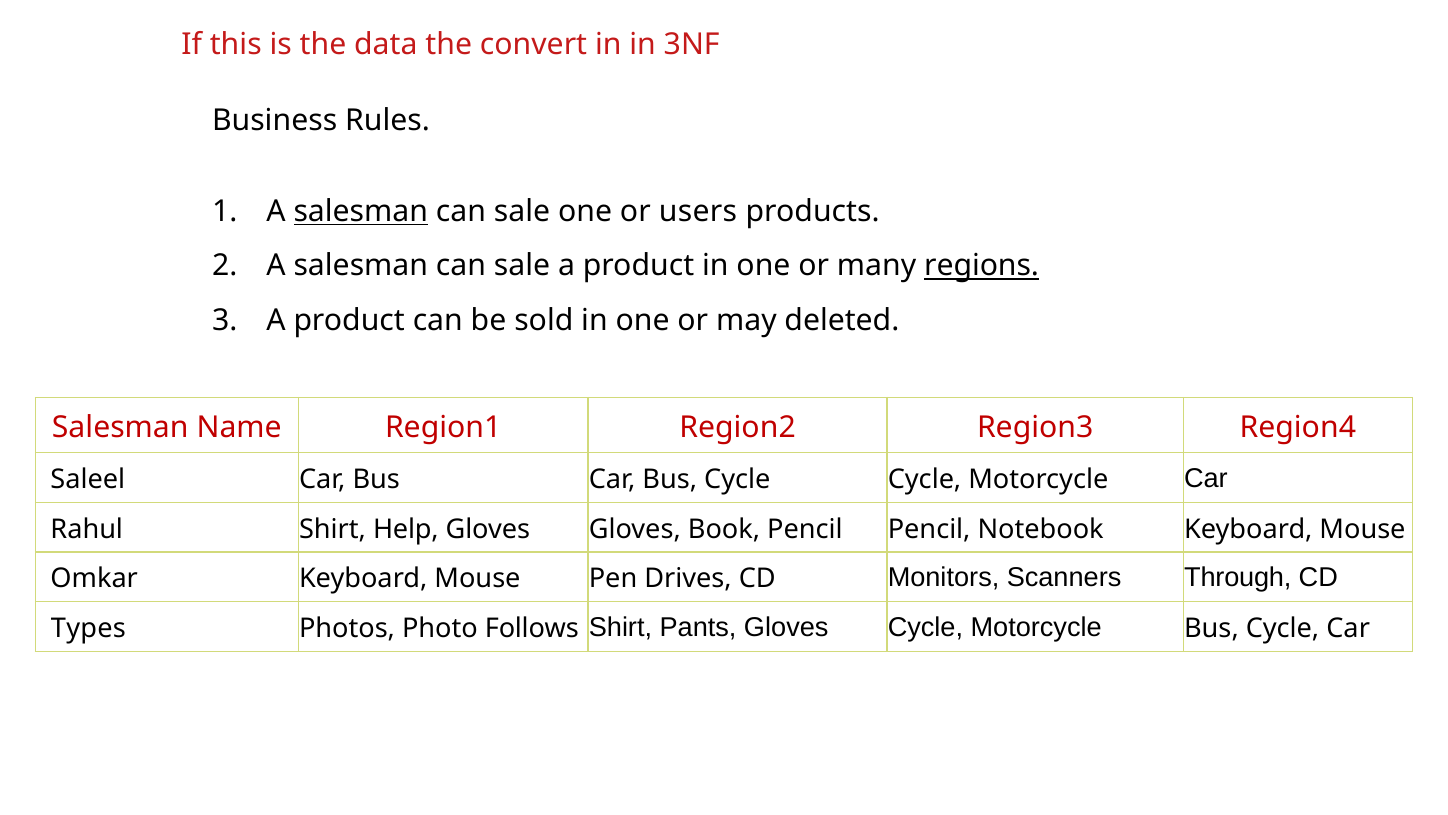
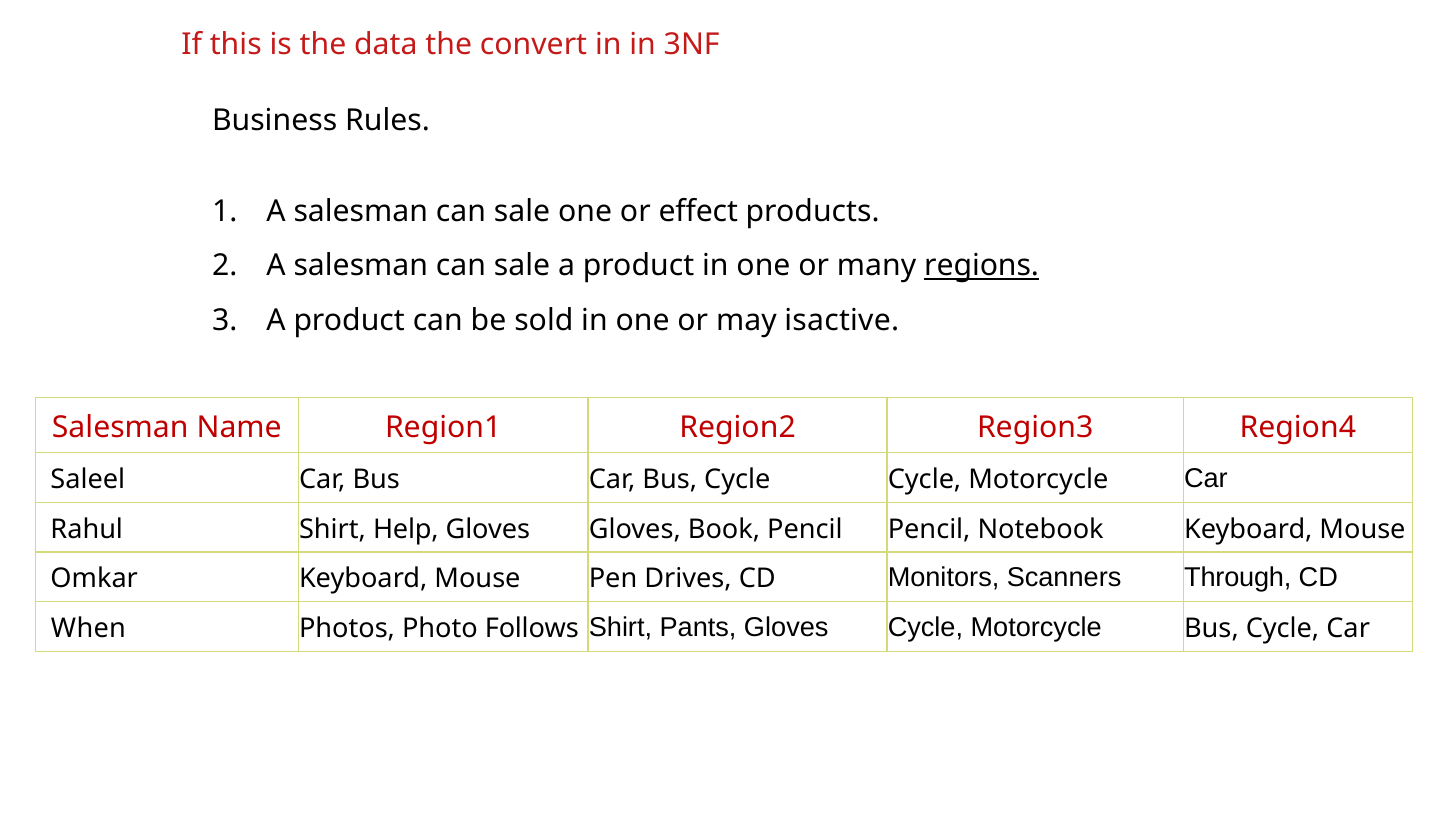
salesman at (361, 211) underline: present -> none
users: users -> effect
deleted: deleted -> isactive
Types: Types -> When
